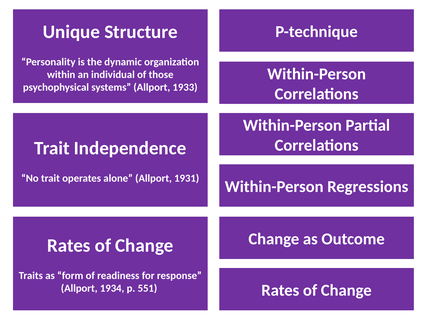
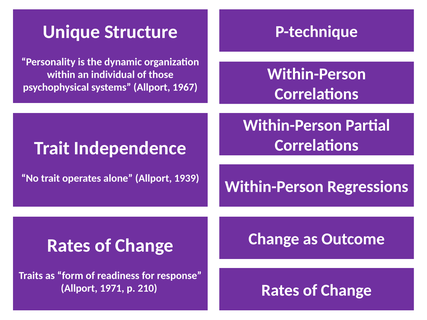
1933: 1933 -> 1967
1931: 1931 -> 1939
1934: 1934 -> 1971
551: 551 -> 210
